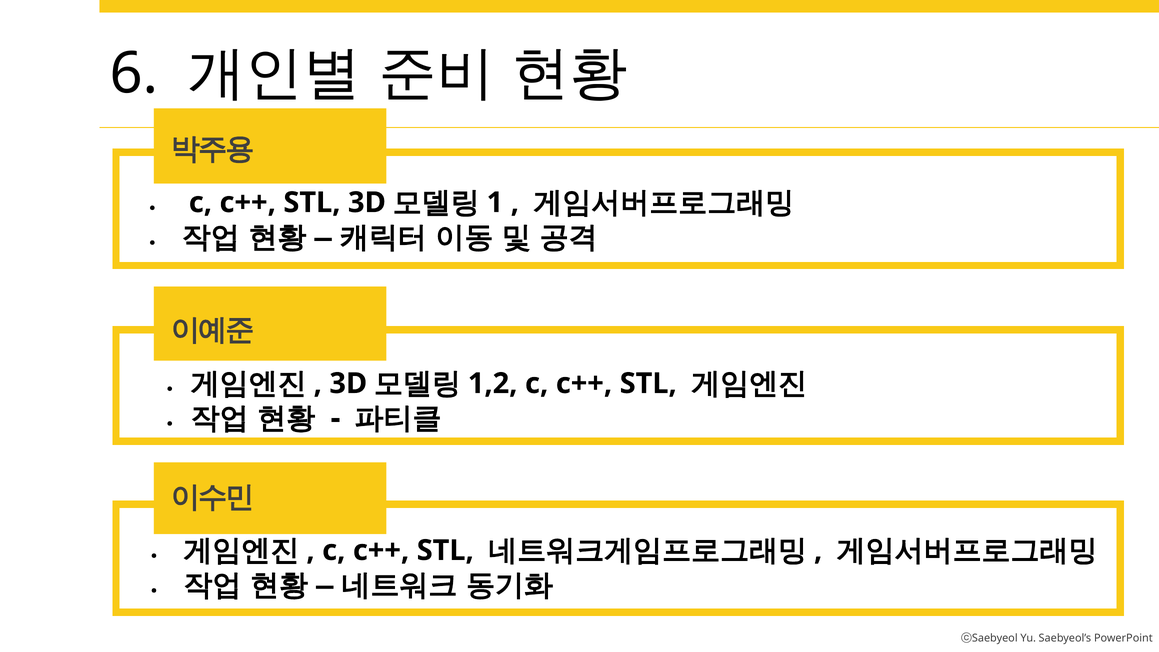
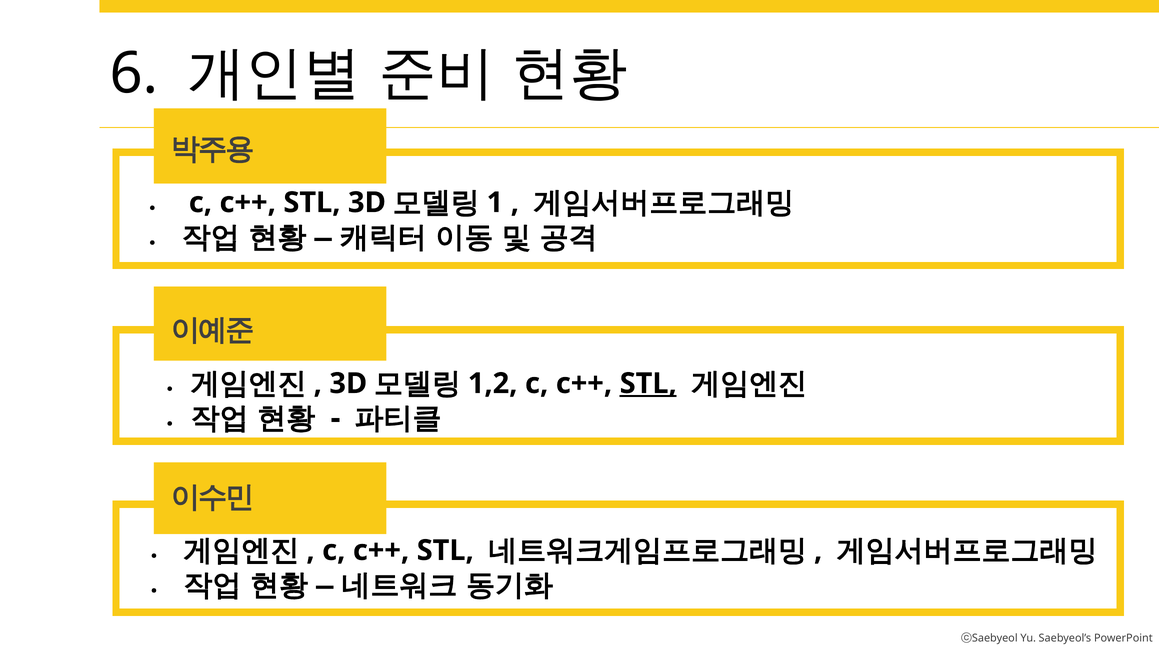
STL at (648, 383) underline: none -> present
